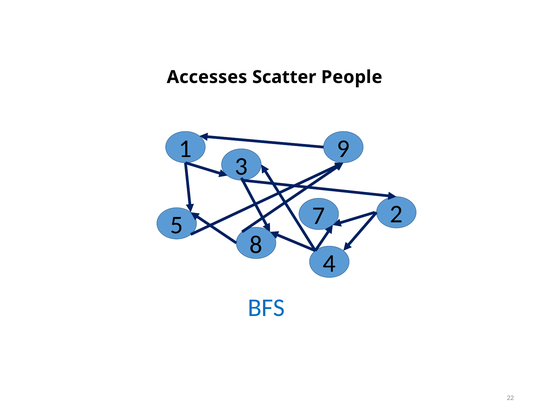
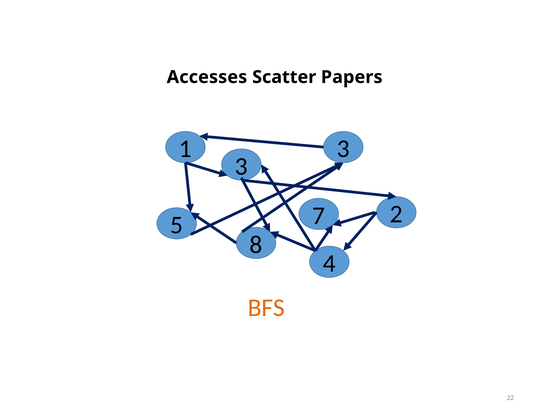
People: People -> Papers
9 at (343, 149): 9 -> 3
BFS colour: blue -> orange
